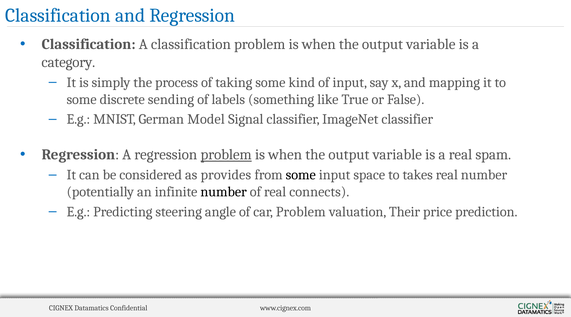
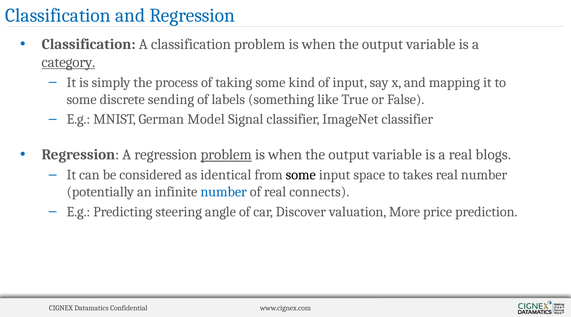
category underline: none -> present
spam: spam -> blogs
provides: provides -> identical
number at (224, 192) colour: black -> blue
car Problem: Problem -> Discover
Their: Their -> More
